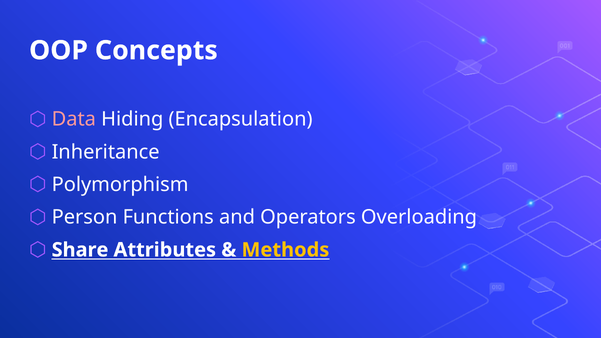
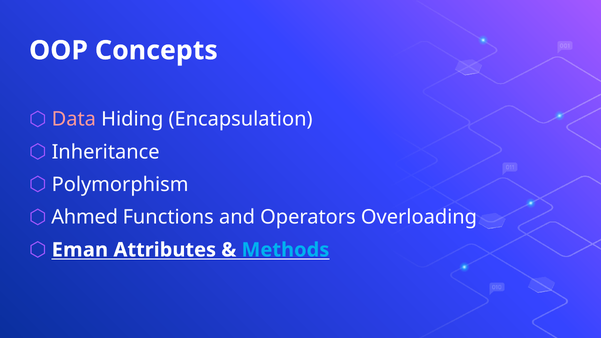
Person: Person -> Ahmed
Share: Share -> Eman
Methods colour: yellow -> light blue
